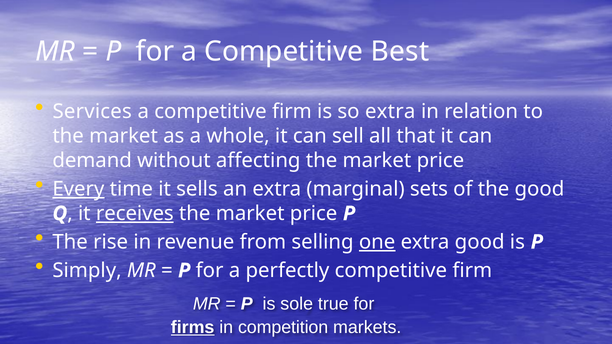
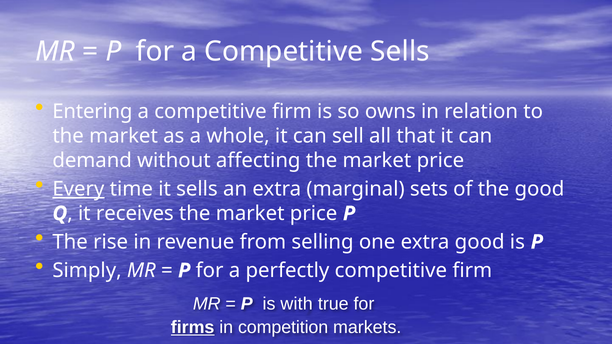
Competitive Best: Best -> Sells
Services: Services -> Entering
so extra: extra -> owns
receives underline: present -> none
one underline: present -> none
sole: sole -> with
